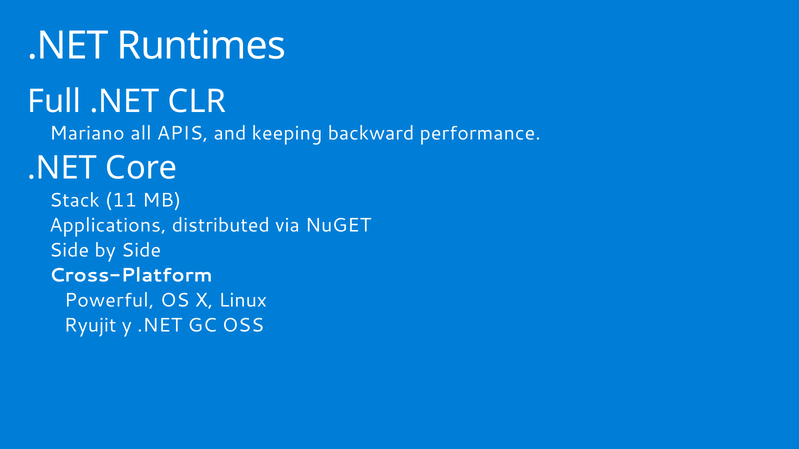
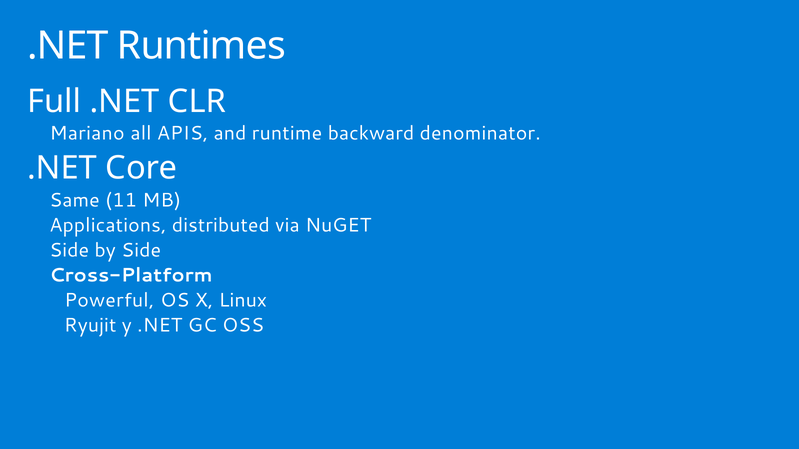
keeping: keeping -> runtime
performance: performance -> denominator
Stack: Stack -> Same
